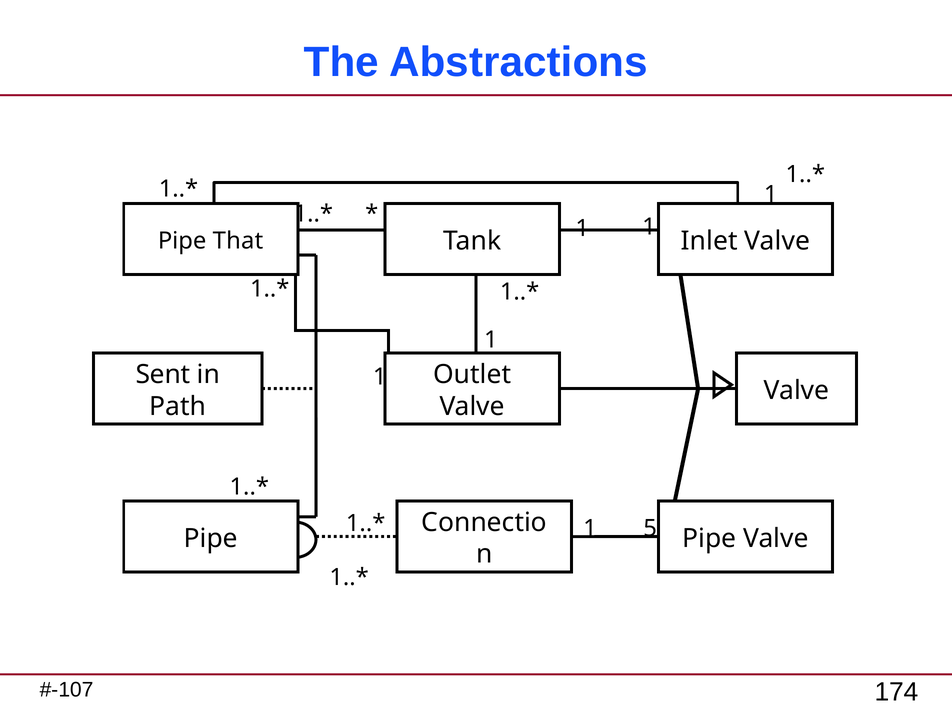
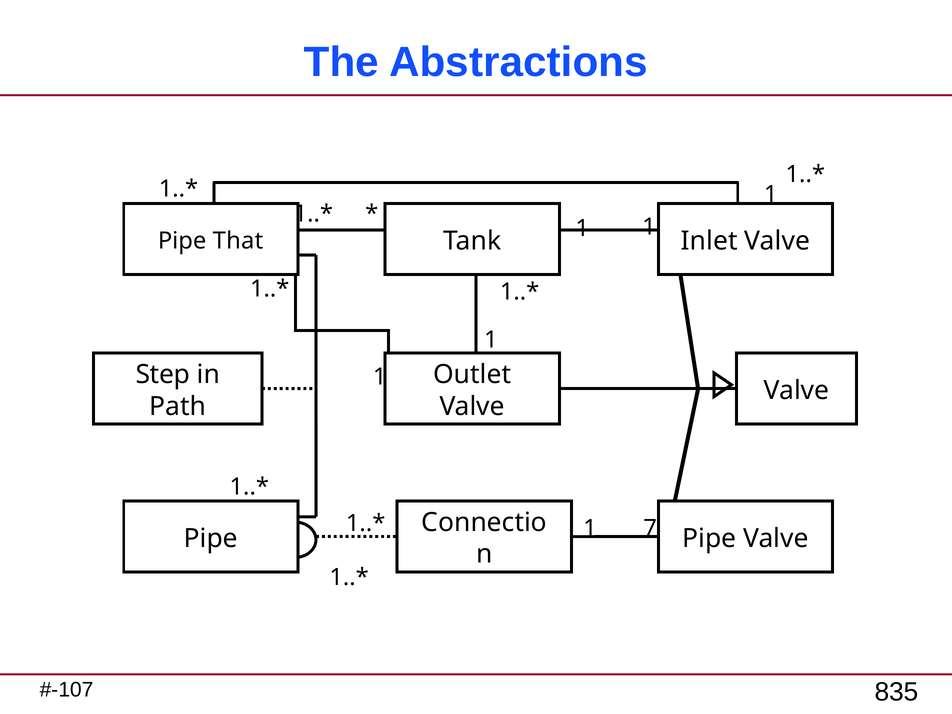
Sent: Sent -> Step
5: 5 -> 7
174: 174 -> 835
